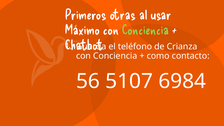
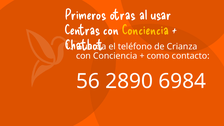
Máximo: Máximo -> Centras
Conciencia at (145, 30) colour: light green -> yellow
5107: 5107 -> 2890
